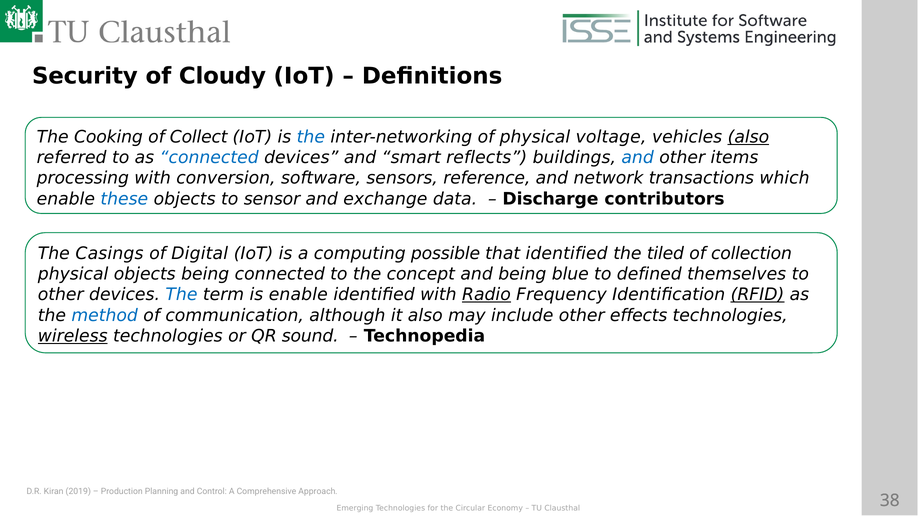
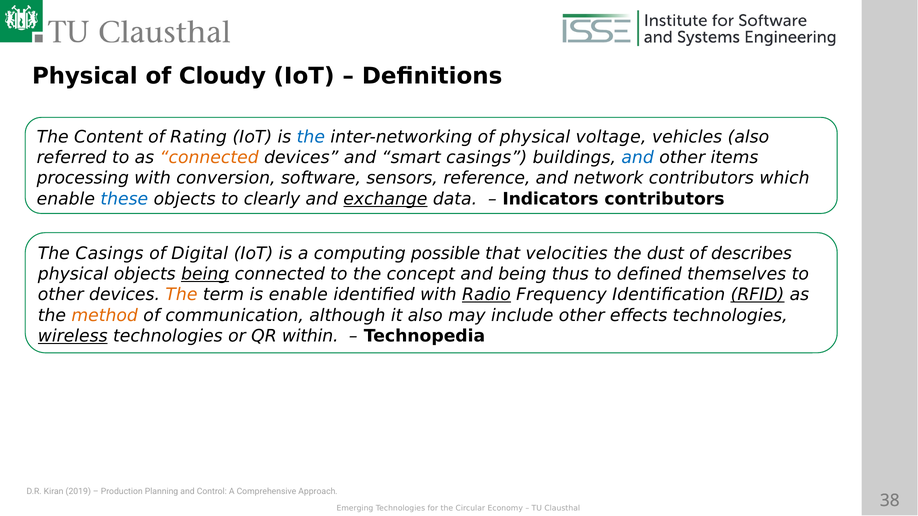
Security at (85, 76): Security -> Physical
Cooking: Cooking -> Content
Collect: Collect -> Rating
also at (748, 137) underline: present -> none
connected at (209, 158) colour: blue -> orange
smart reflects: reflects -> casings
network transactions: transactions -> contributors
sensor: sensor -> clearly
exchange underline: none -> present
Discharge: Discharge -> Indicators
that identified: identified -> velocities
tiled: tiled -> dust
collection: collection -> describes
being at (205, 274) underline: none -> present
blue: blue -> thus
The at (181, 295) colour: blue -> orange
method colour: blue -> orange
sound: sound -> within
